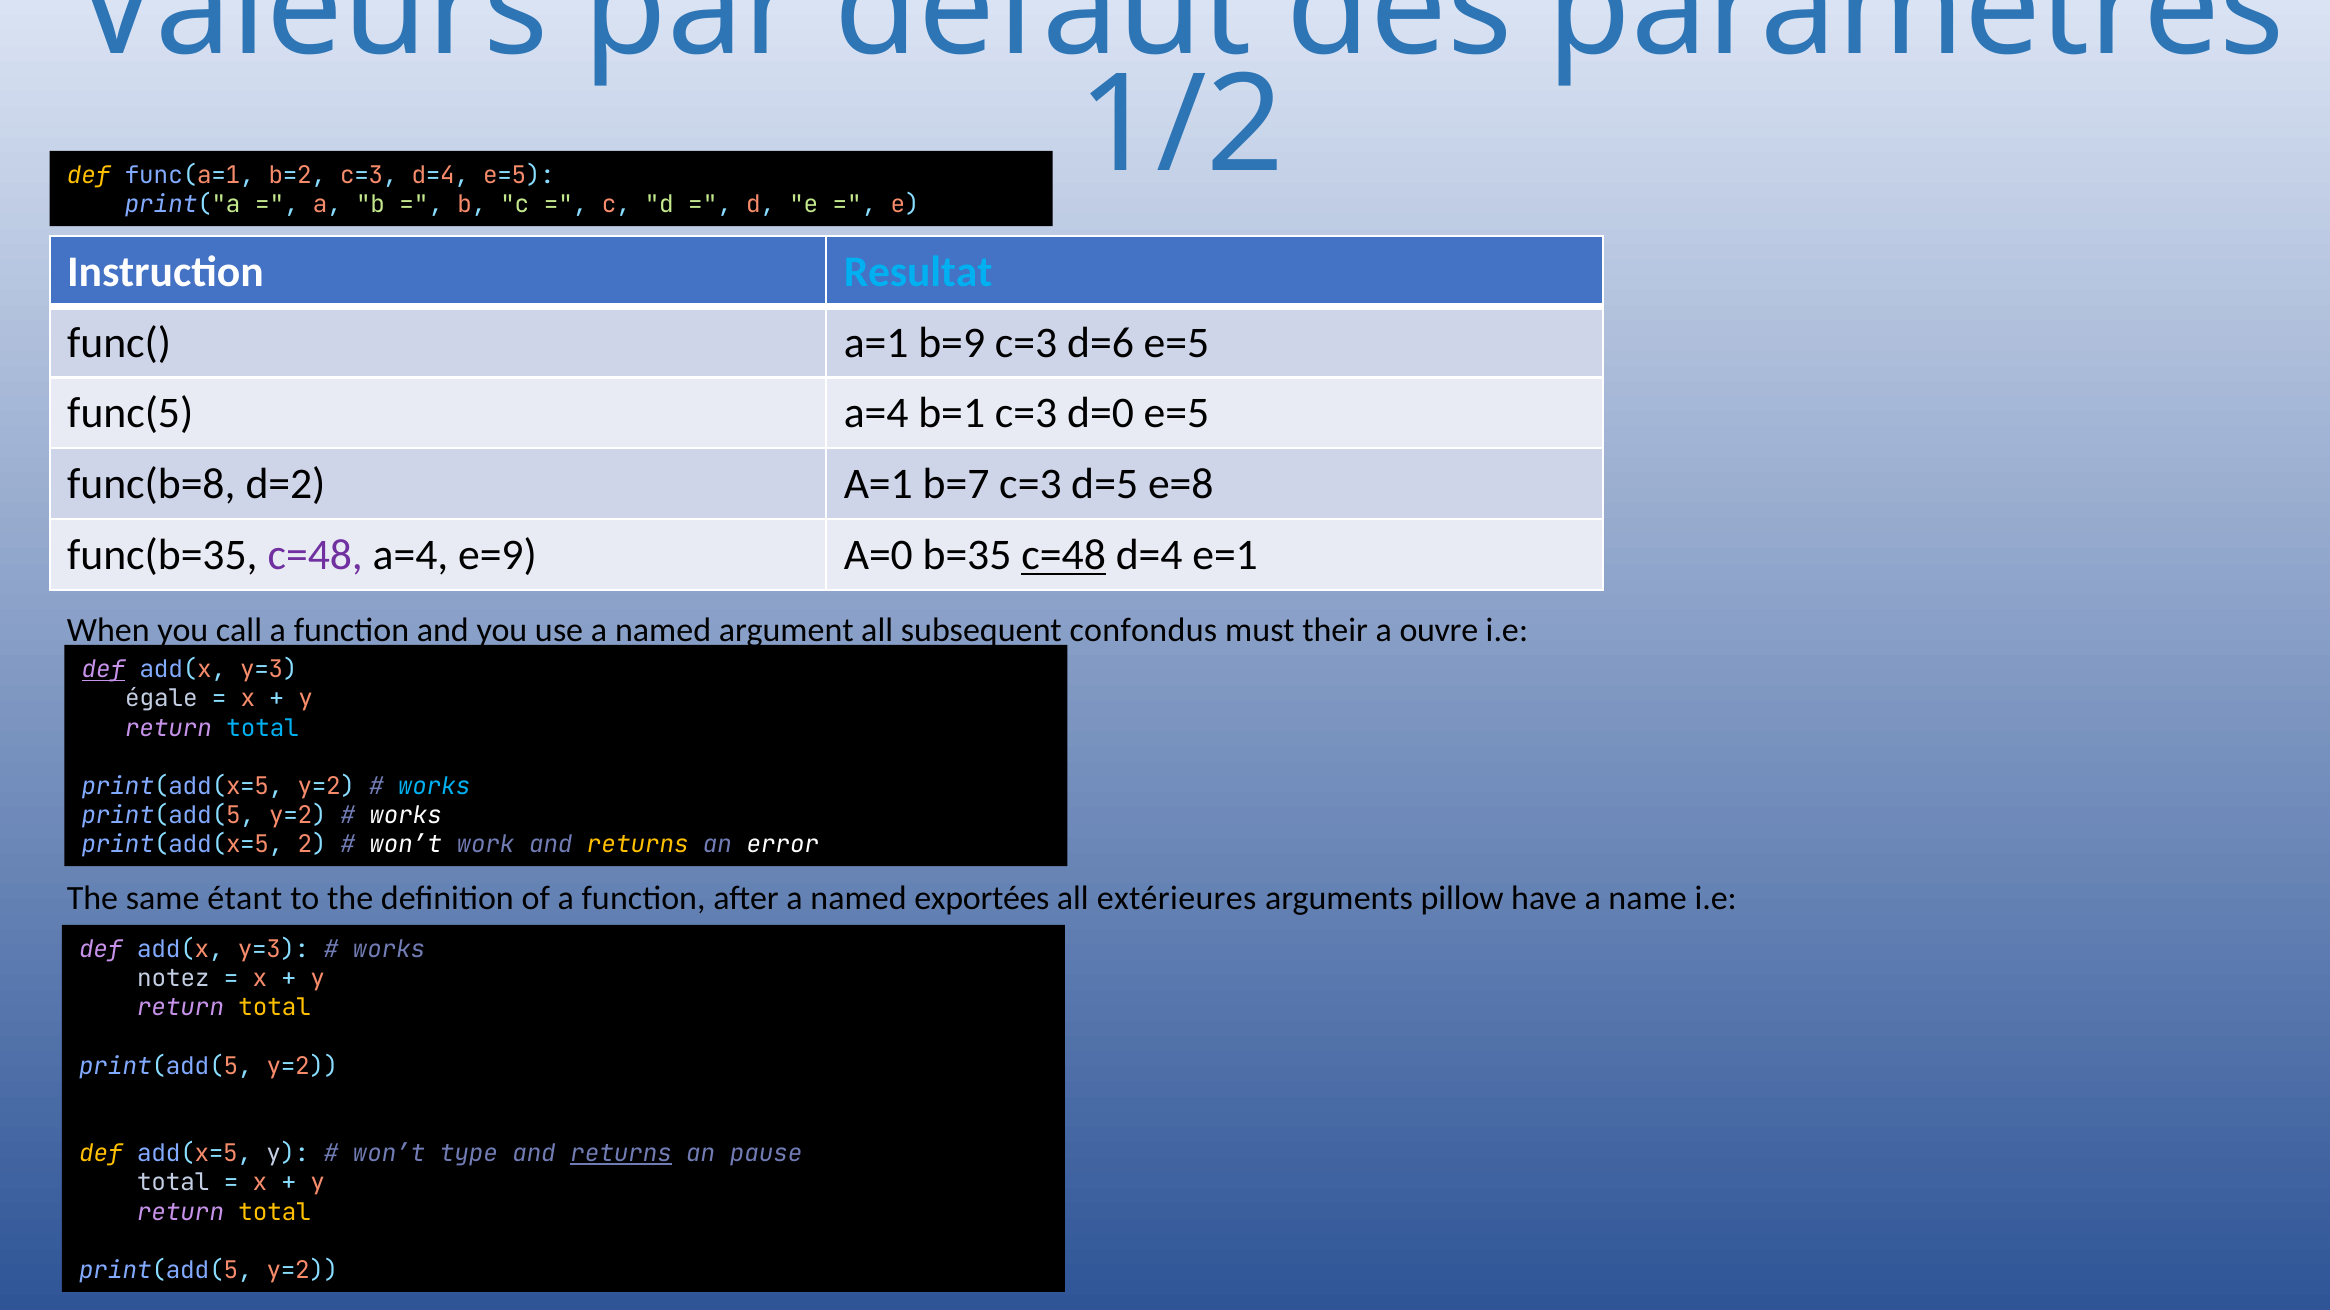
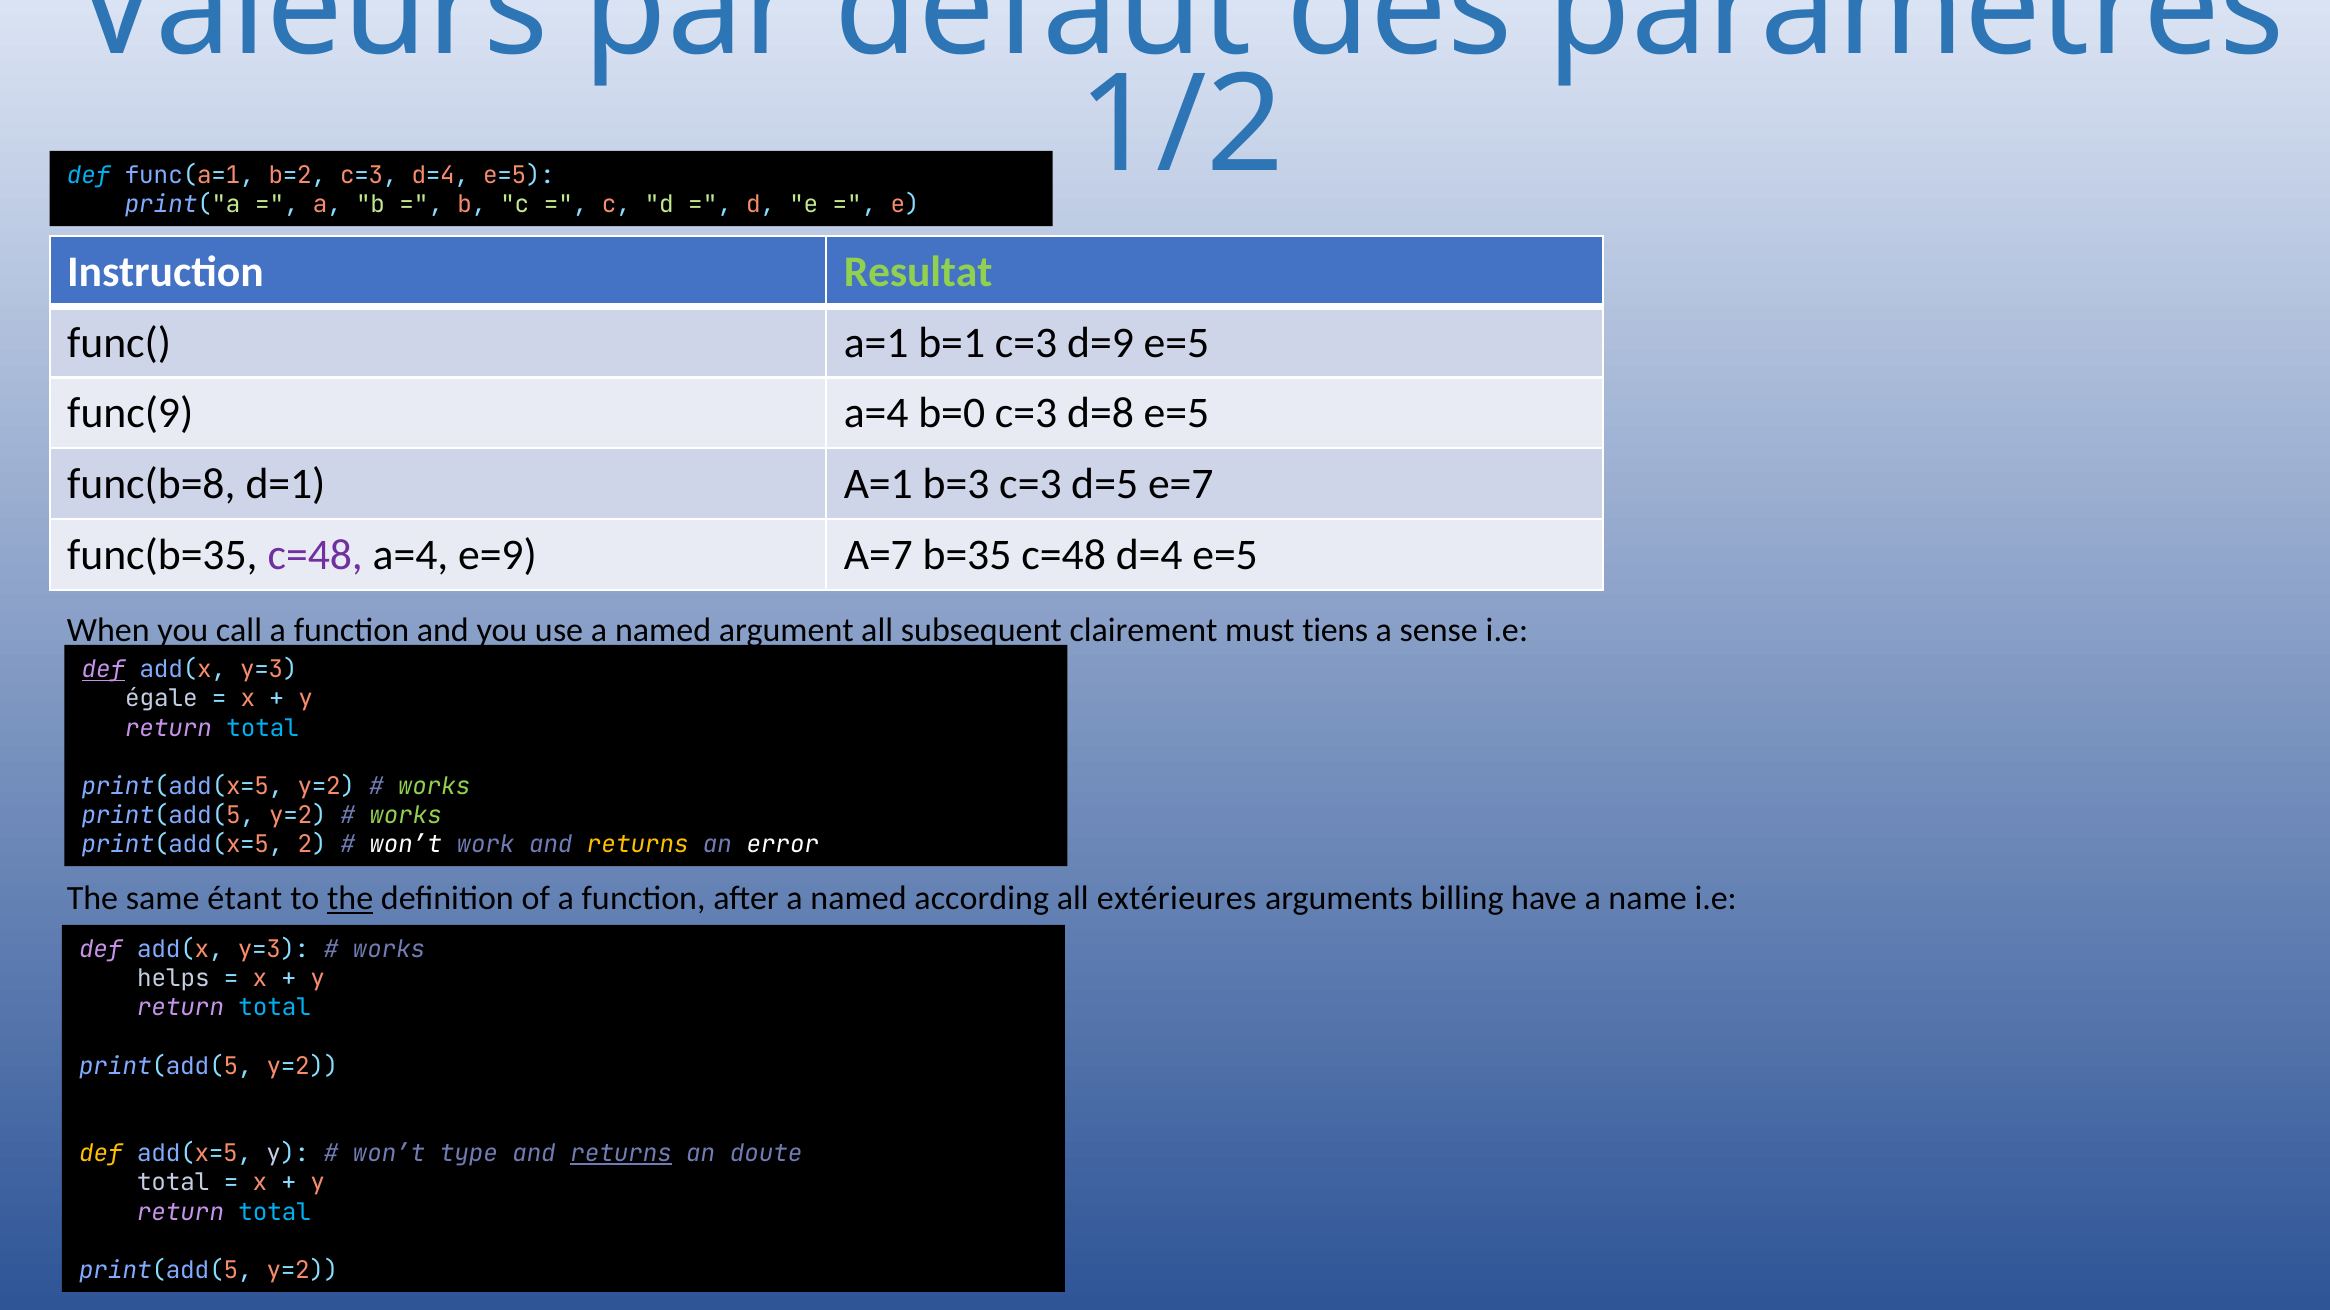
def at (89, 176) colour: yellow -> light blue
Resultat colour: light blue -> light green
b=9: b=9 -> b=1
d=6: d=6 -> d=9
func(5: func(5 -> func(9
b=1: b=1 -> b=0
d=0: d=0 -> d=8
d=2: d=2 -> d=1
b=7: b=7 -> b=3
e=8: e=8 -> e=7
A=0: A=0 -> A=7
c=48 at (1064, 555) underline: present -> none
e=1 at (1225, 555): e=1 -> e=5
confondus: confondus -> clairement
their: their -> tiens
ouvre: ouvre -> sense
works at (434, 787) colour: light blue -> light green
works at (406, 816) colour: white -> light green
the at (350, 899) underline: none -> present
exportées: exportées -> according
pillow: pillow -> billing
notez: notez -> helps
total at (275, 1008) colour: yellow -> light blue
pause: pause -> doute
total at (275, 1213) colour: yellow -> light blue
